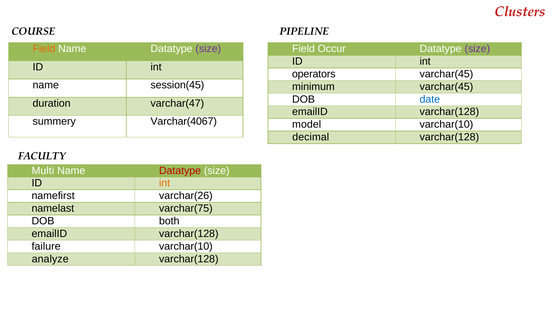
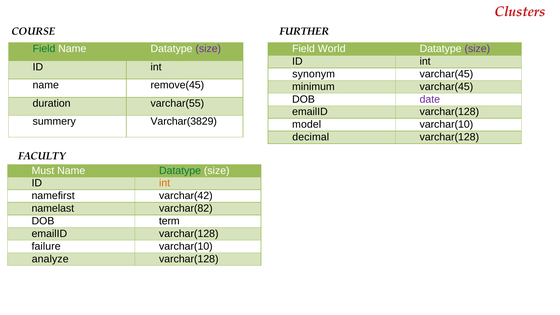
PIPELINE: PIPELINE -> FURTHER
Field at (44, 49) colour: orange -> green
Occur: Occur -> World
operators: operators -> synonym
session(45: session(45 -> remove(45
date colour: blue -> purple
varchar(47: varchar(47 -> varchar(55
Varchar(4067: Varchar(4067 -> Varchar(3829
Multi: Multi -> Must
Datatype at (180, 171) colour: red -> green
varchar(26: varchar(26 -> varchar(42
varchar(75: varchar(75 -> varchar(82
both: both -> term
